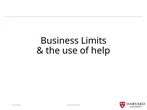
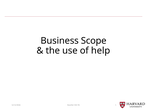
Limits: Limits -> Scope
